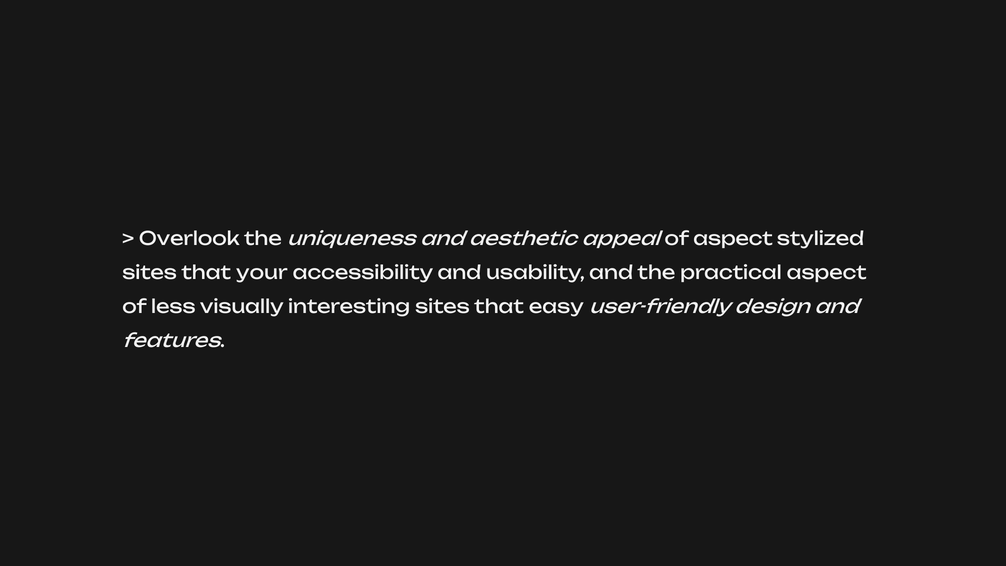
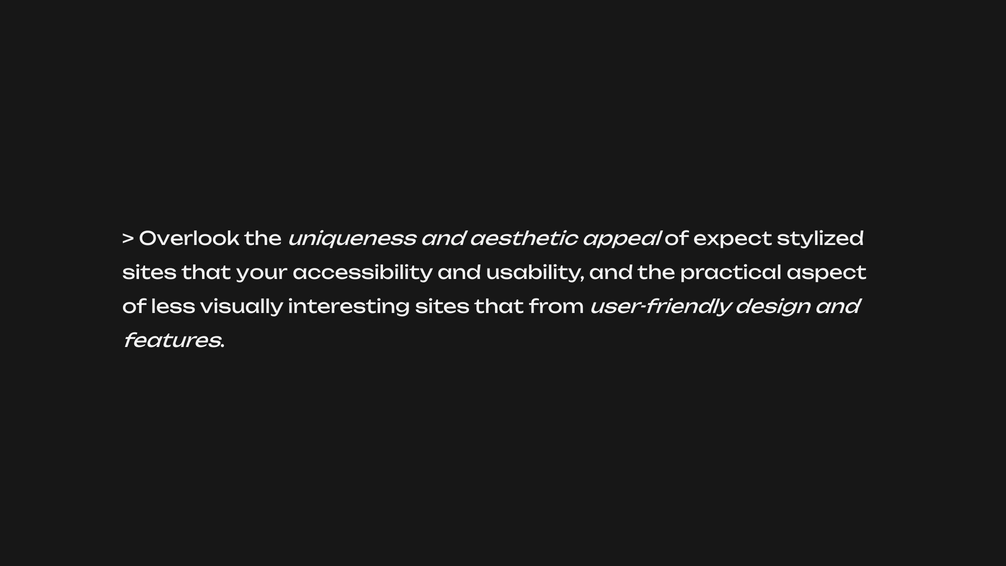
of aspect: aspect -> expect
easy: easy -> from
